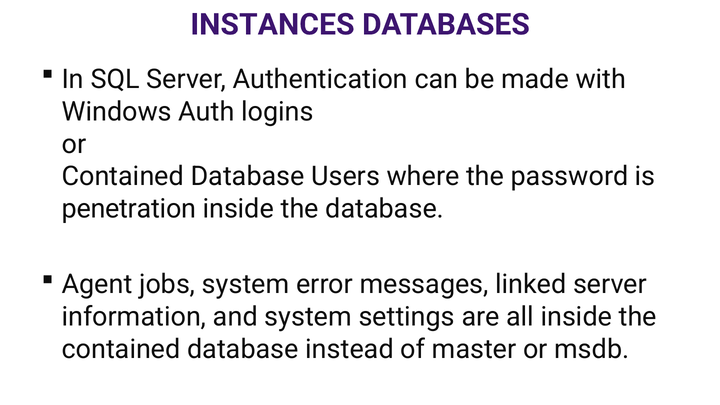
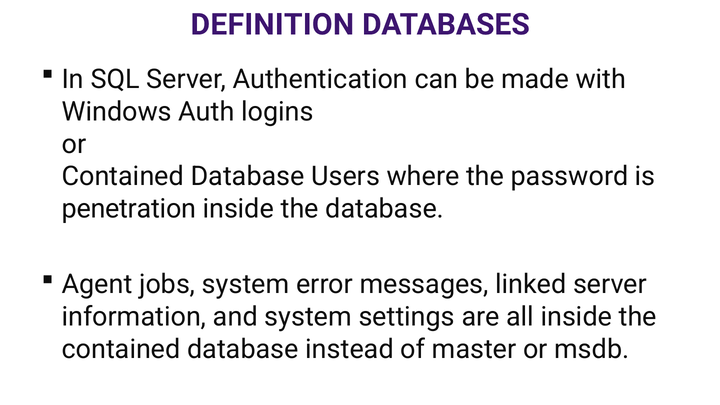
INSTANCES: INSTANCES -> DEFINITION
